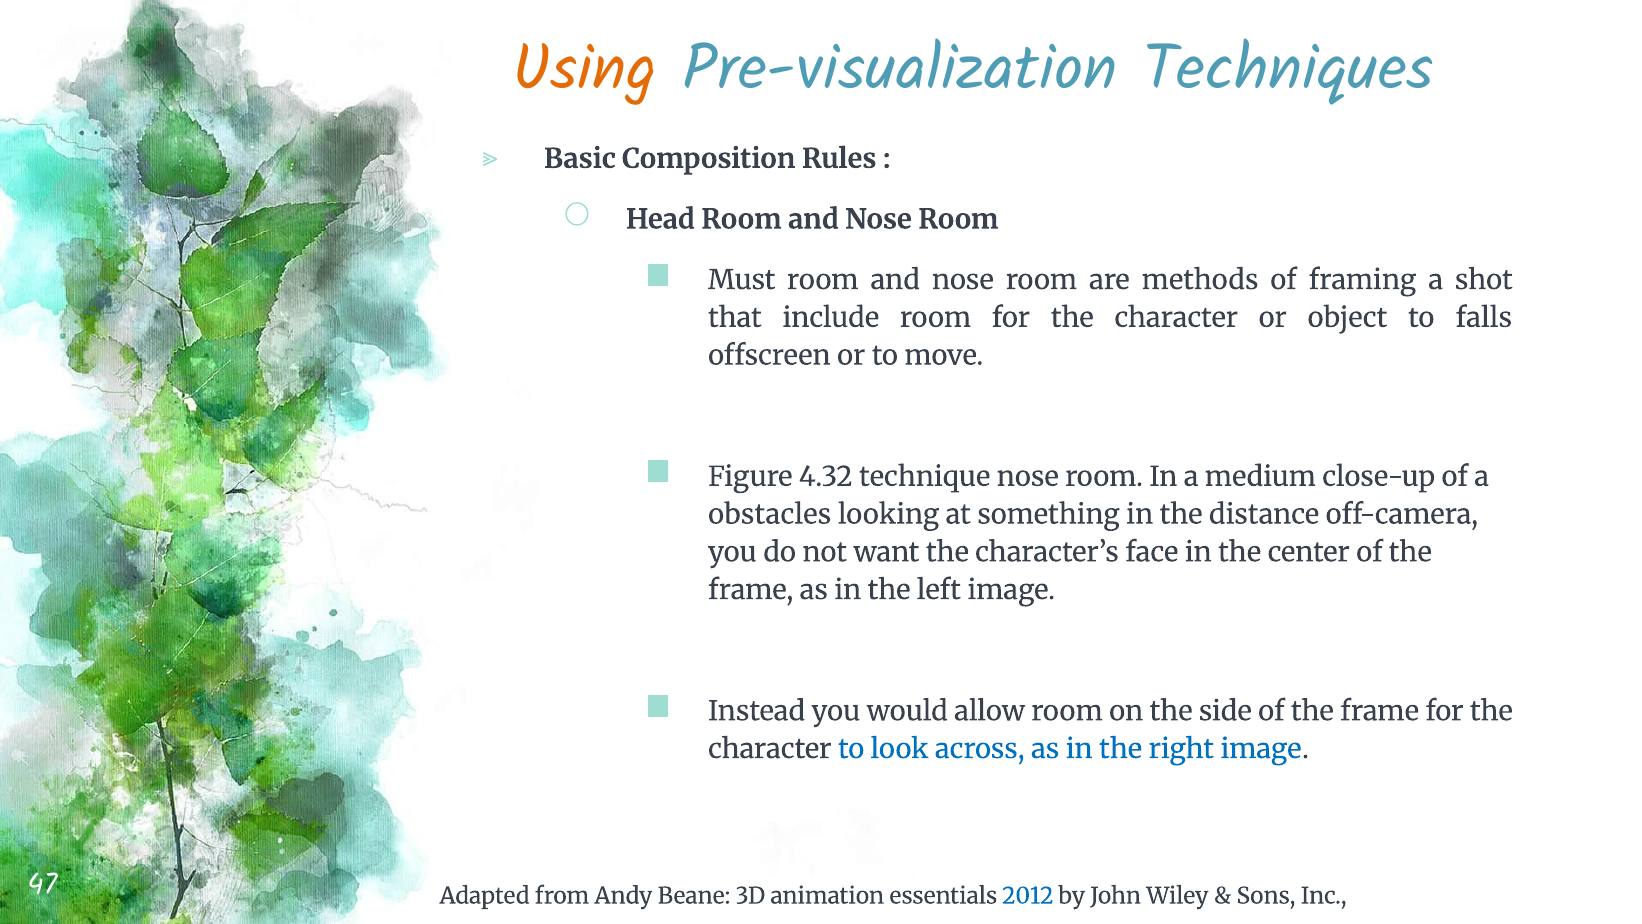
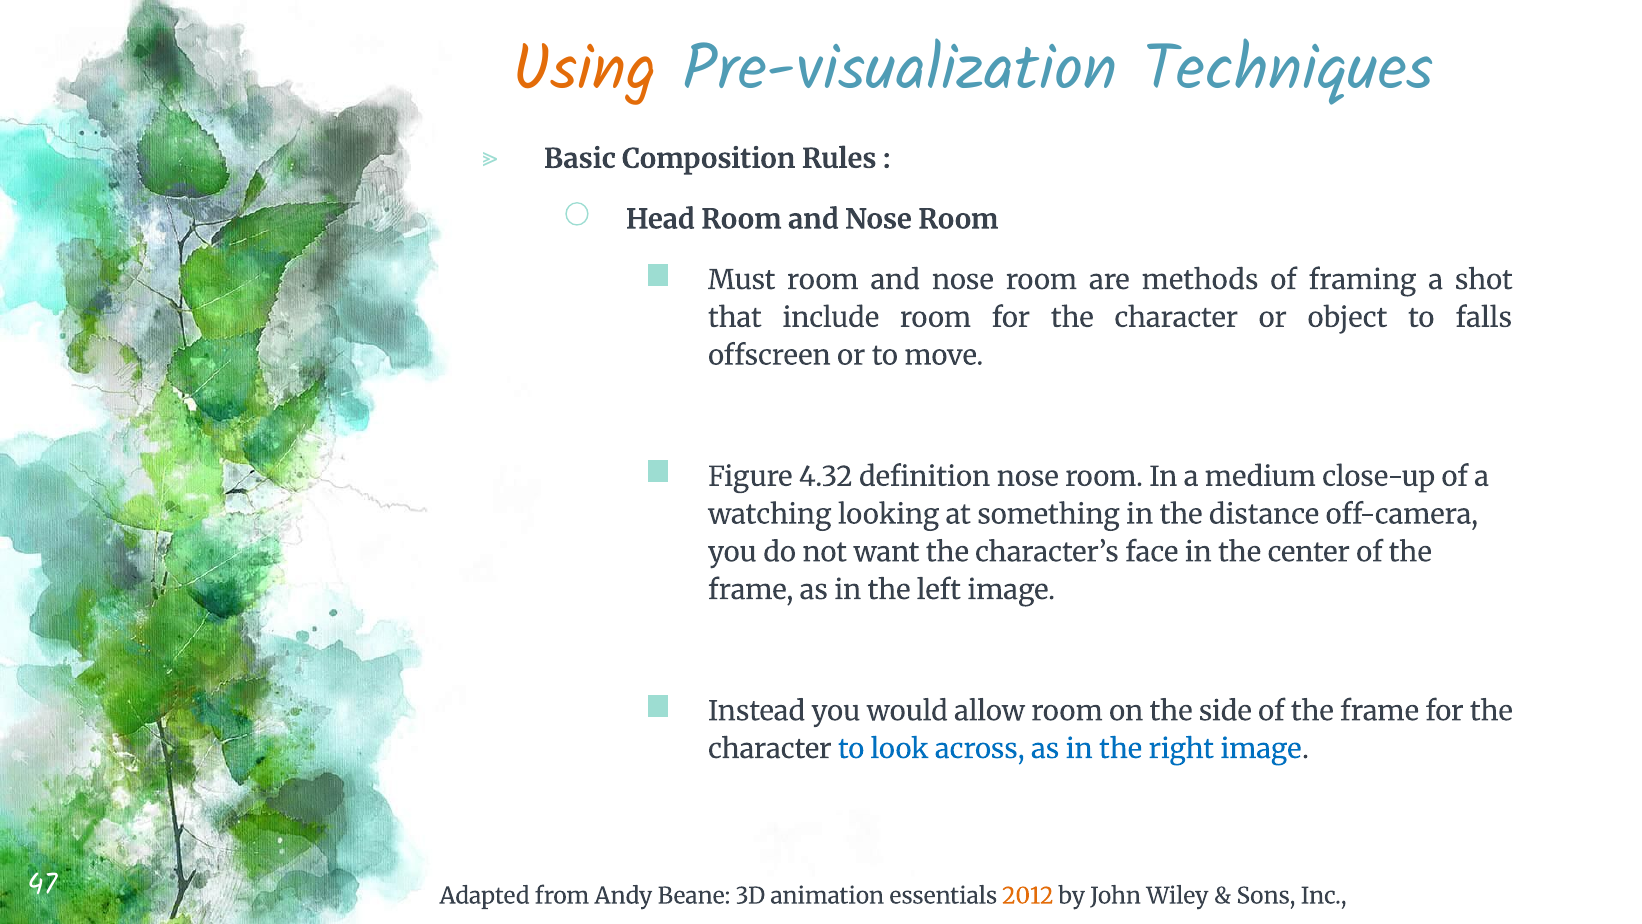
technique: technique -> definition
obstacles: obstacles -> watching
2012 colour: blue -> orange
